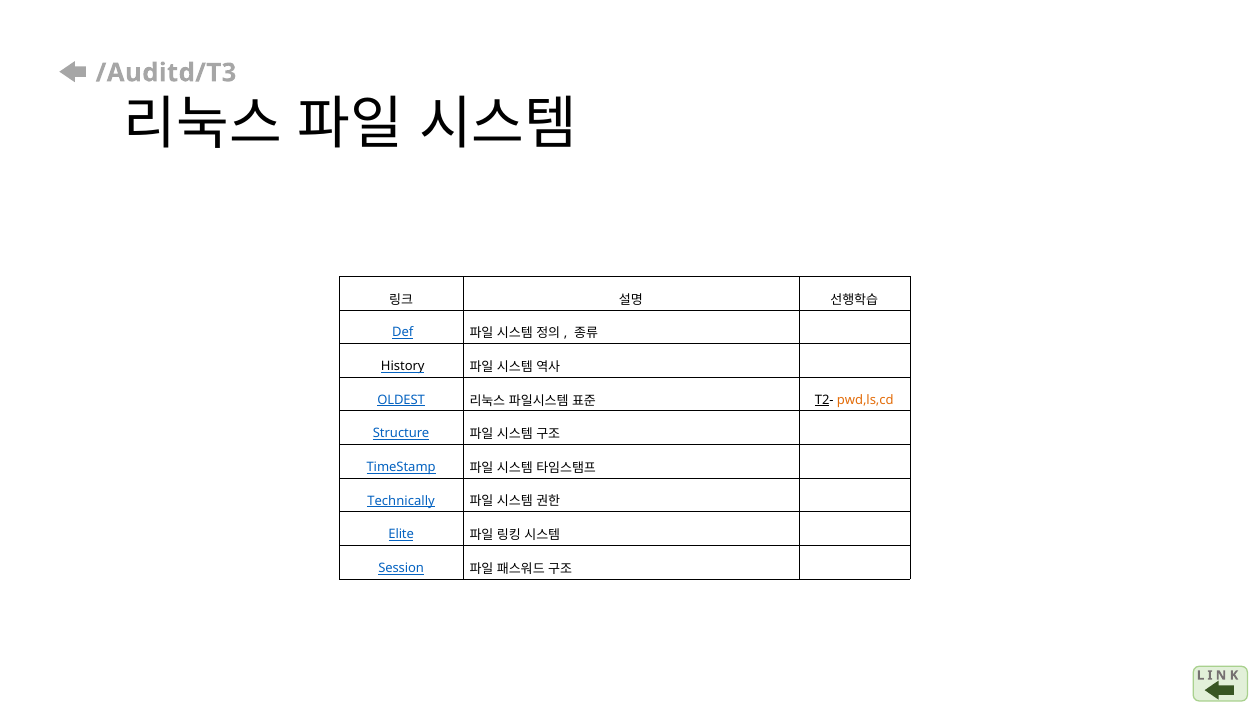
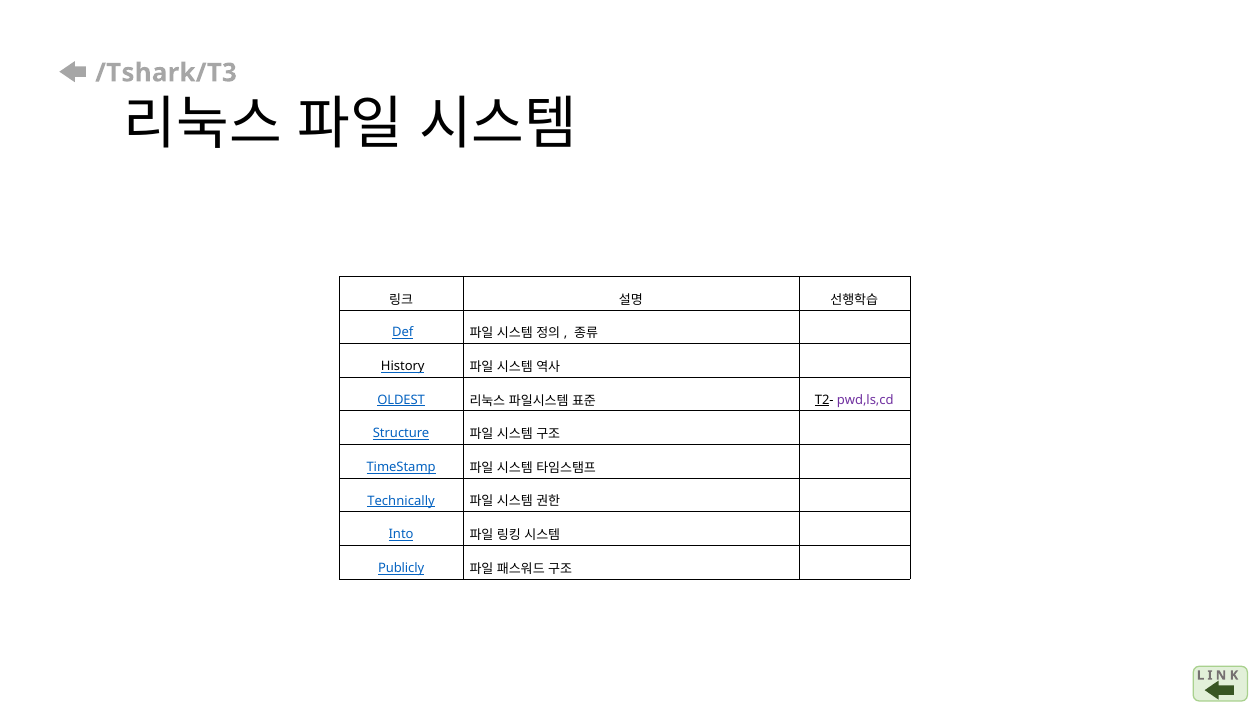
/Auditd/T3: /Auditd/T3 -> /Tshark/T3
pwd,ls,cd colour: orange -> purple
Elite: Elite -> Into
Session: Session -> Publicly
